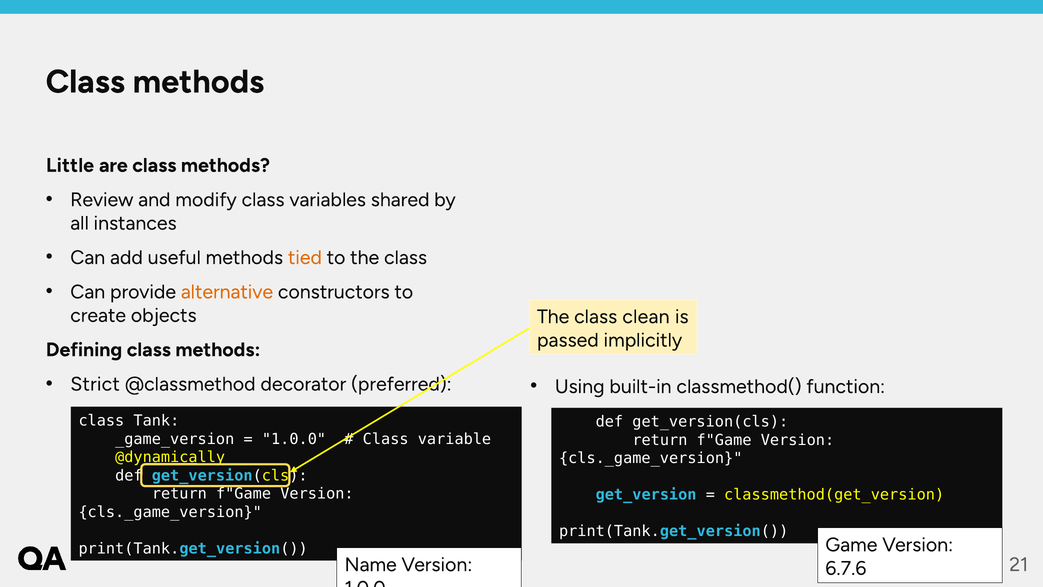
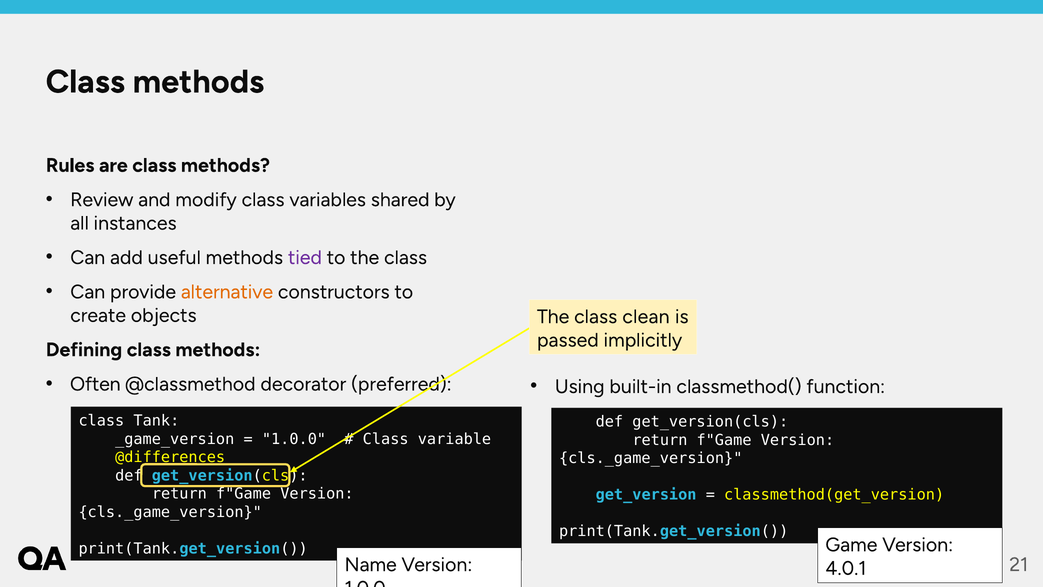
Little: Little -> Rules
tied colour: orange -> purple
Strict: Strict -> Often
@dynamically: @dynamically -> @differences
6.7.6: 6.7.6 -> 4.0.1
